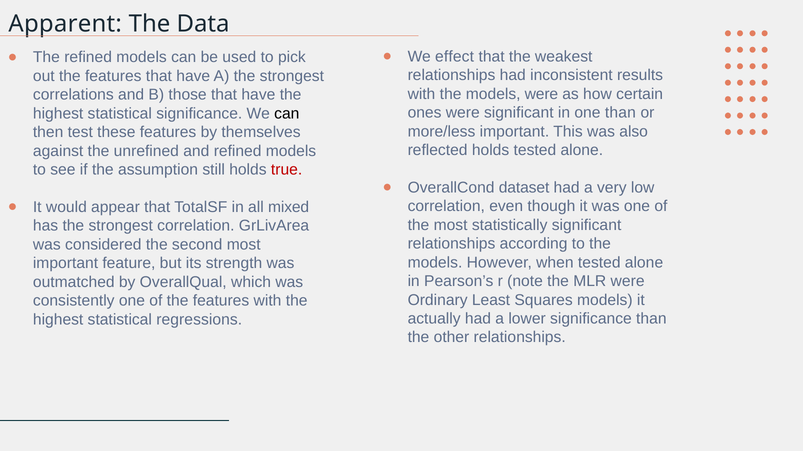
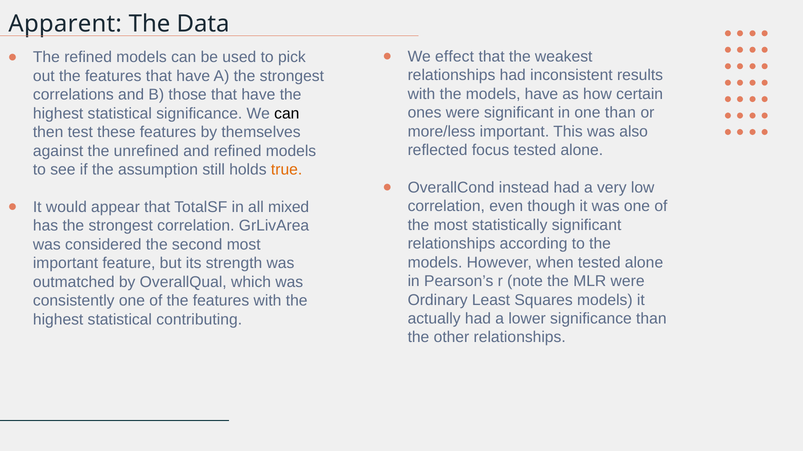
models were: were -> have
reflected holds: holds -> focus
true colour: red -> orange
dataset: dataset -> instead
regressions: regressions -> contributing
